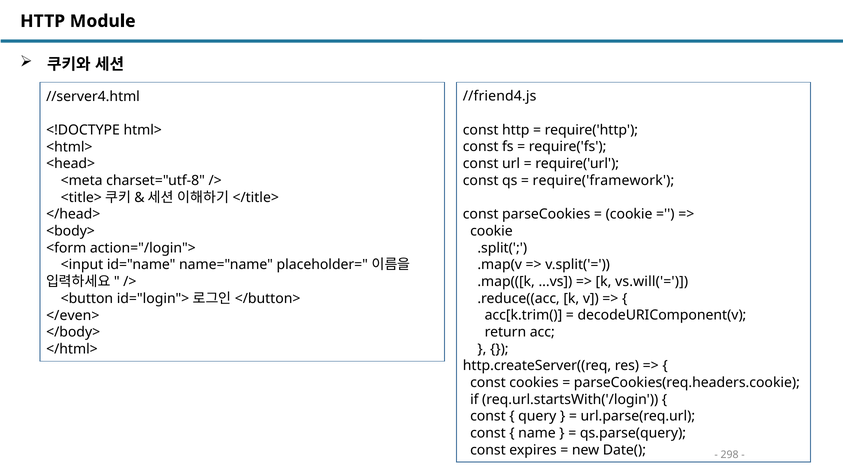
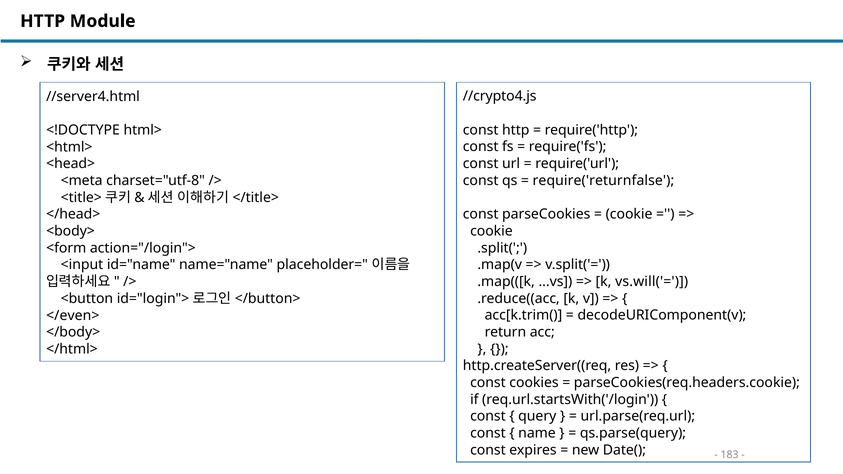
//friend4.js: //friend4.js -> //crypto4.js
require('framework: require('framework -> require('returnfalse
298: 298 -> 183
